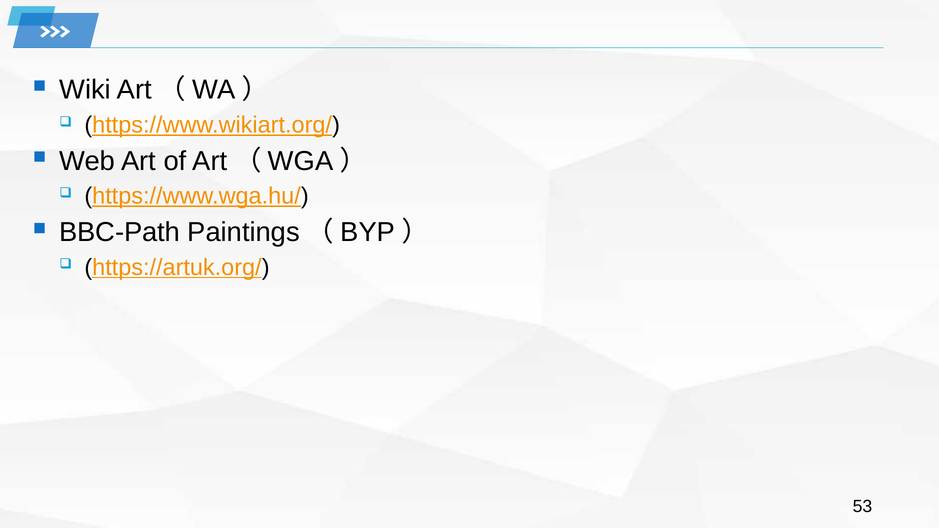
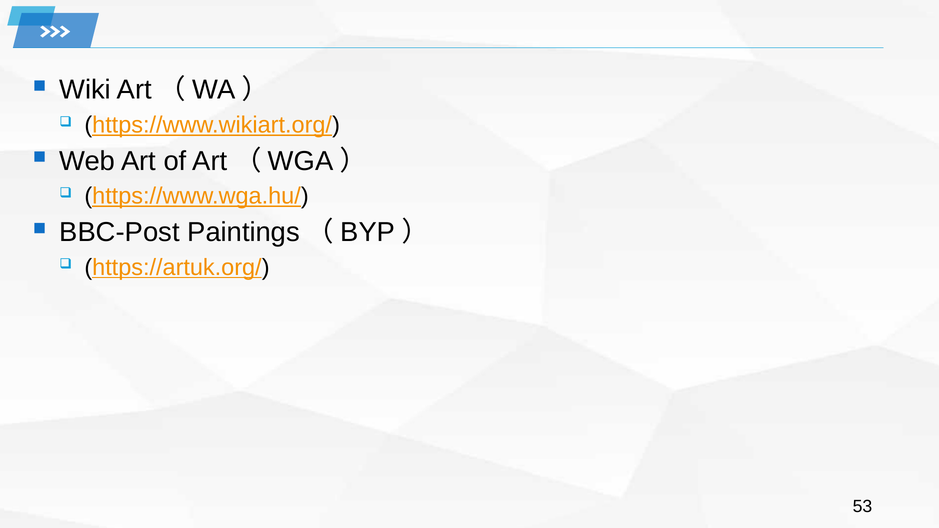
BBC-Path: BBC-Path -> BBC-Post
